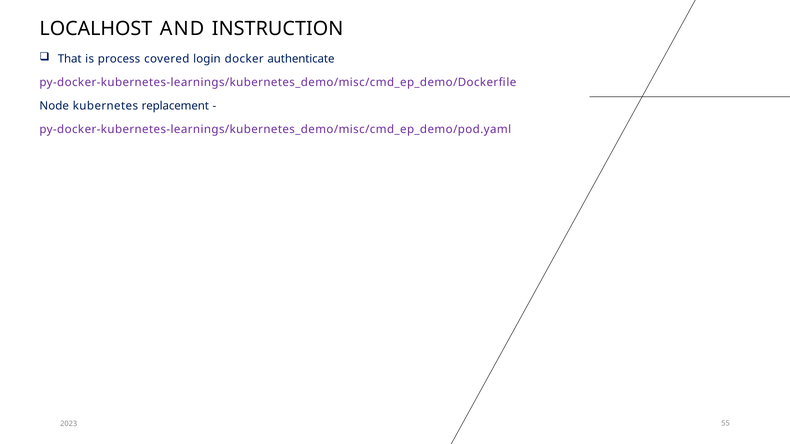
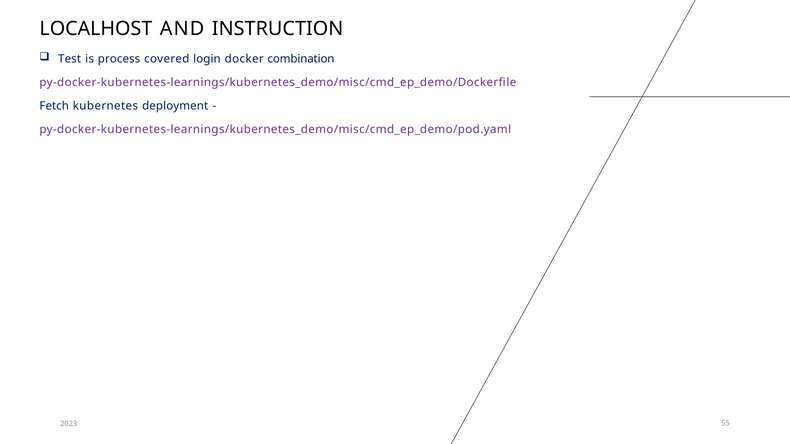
That: That -> Test
authenticate: authenticate -> combination
Node: Node -> Fetch
replacement: replacement -> deployment
